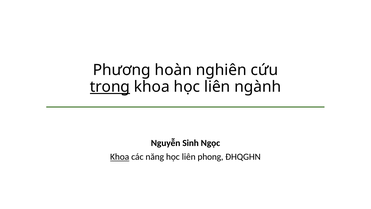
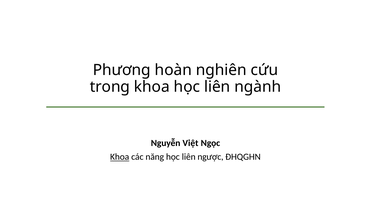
trong underline: present -> none
Sinh: Sinh -> Việt
phong: phong -> ngược
